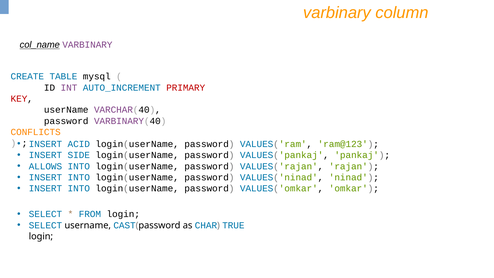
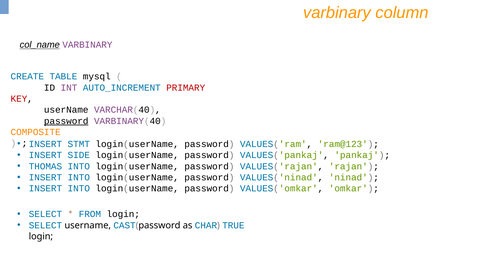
password at (66, 121) underline: none -> present
CONFLICTS: CONFLICTS -> COMPOSITE
ACID: ACID -> STMT
ALLOWS: ALLOWS -> THOMAS
